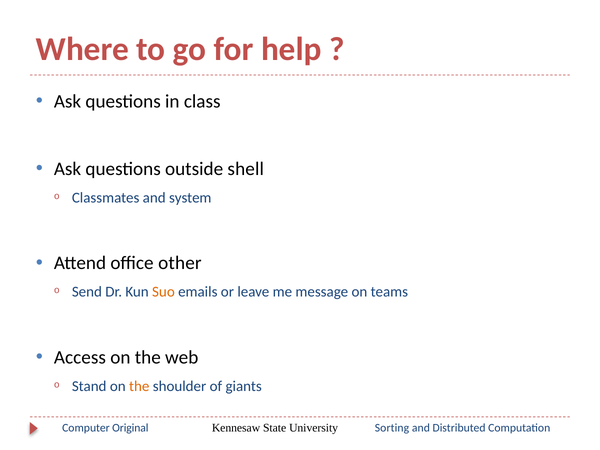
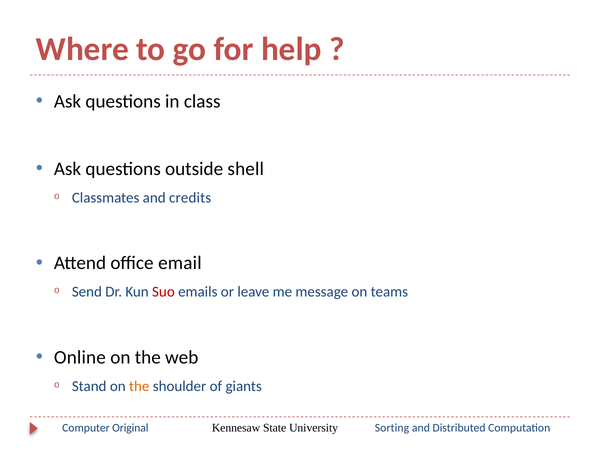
system: system -> credits
other: other -> email
Suo colour: orange -> red
Access: Access -> Online
